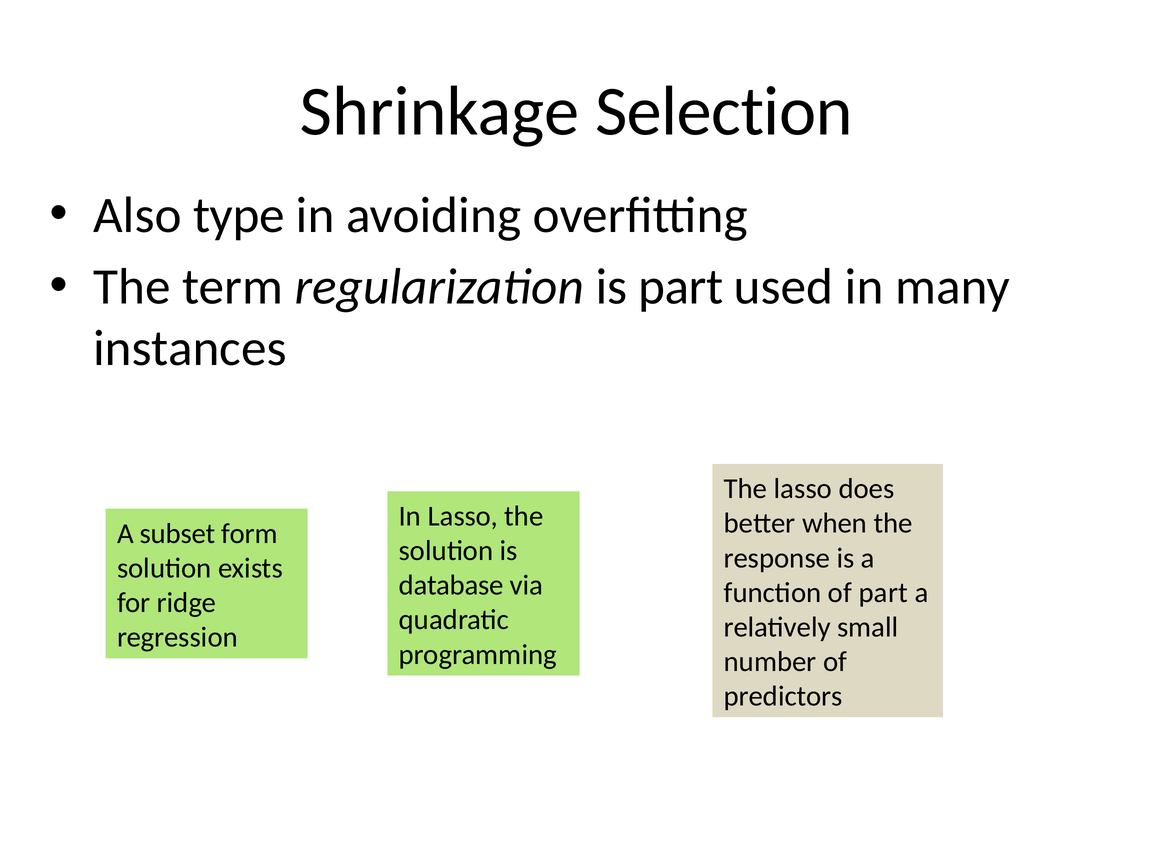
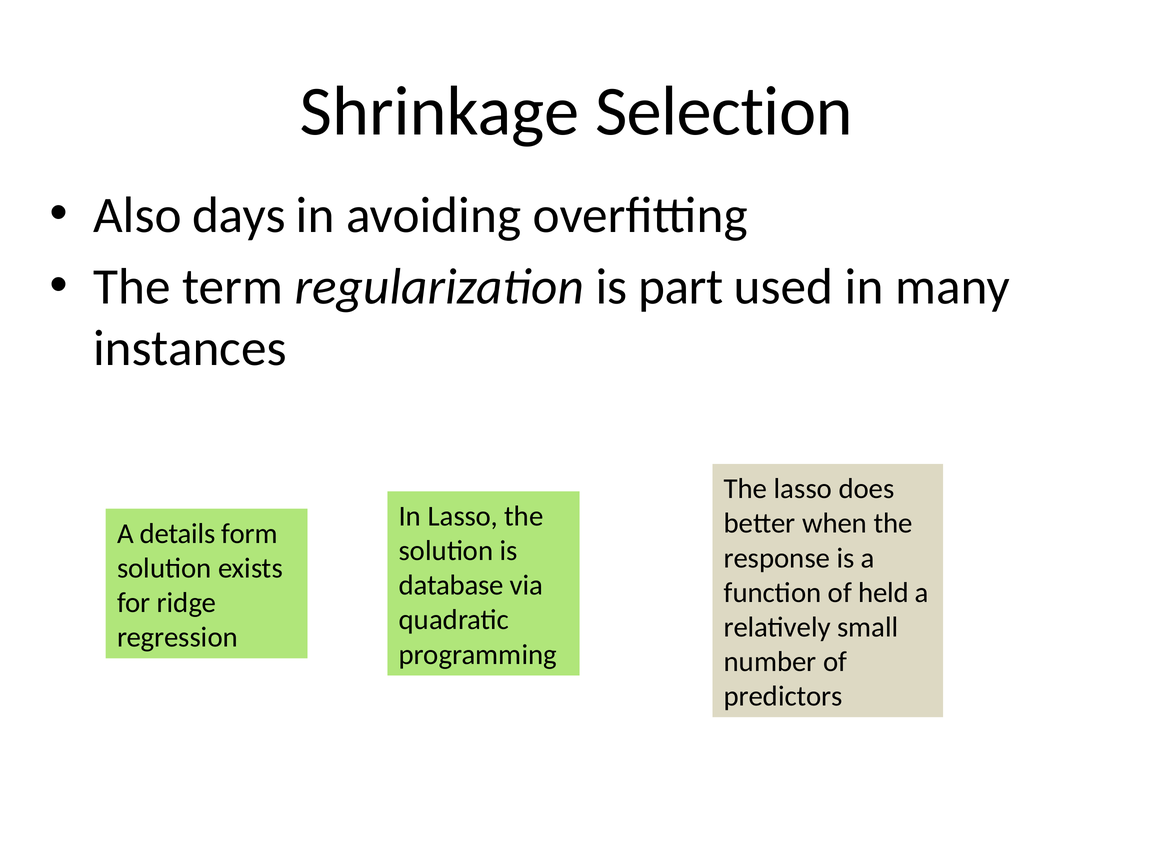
type: type -> days
subset: subset -> details
of part: part -> held
